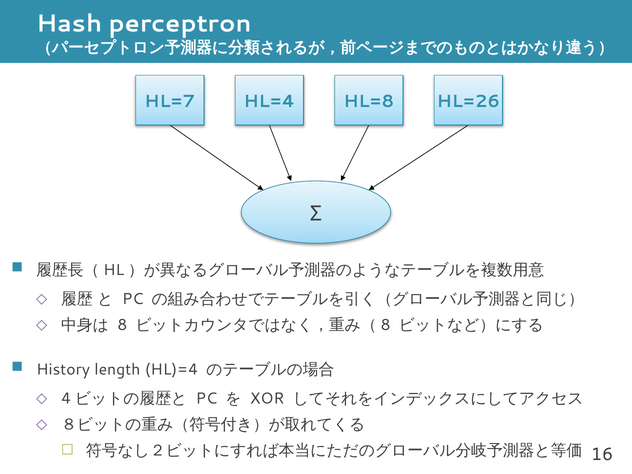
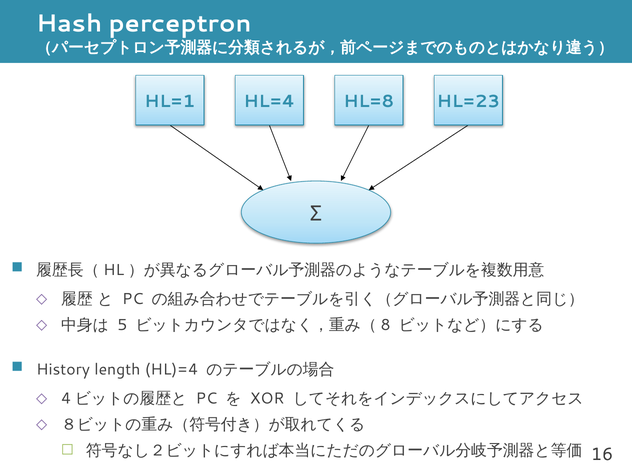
HL=7: HL=7 -> HL=1
HL=26: HL=26 -> HL=23
8: 8 -> 5
